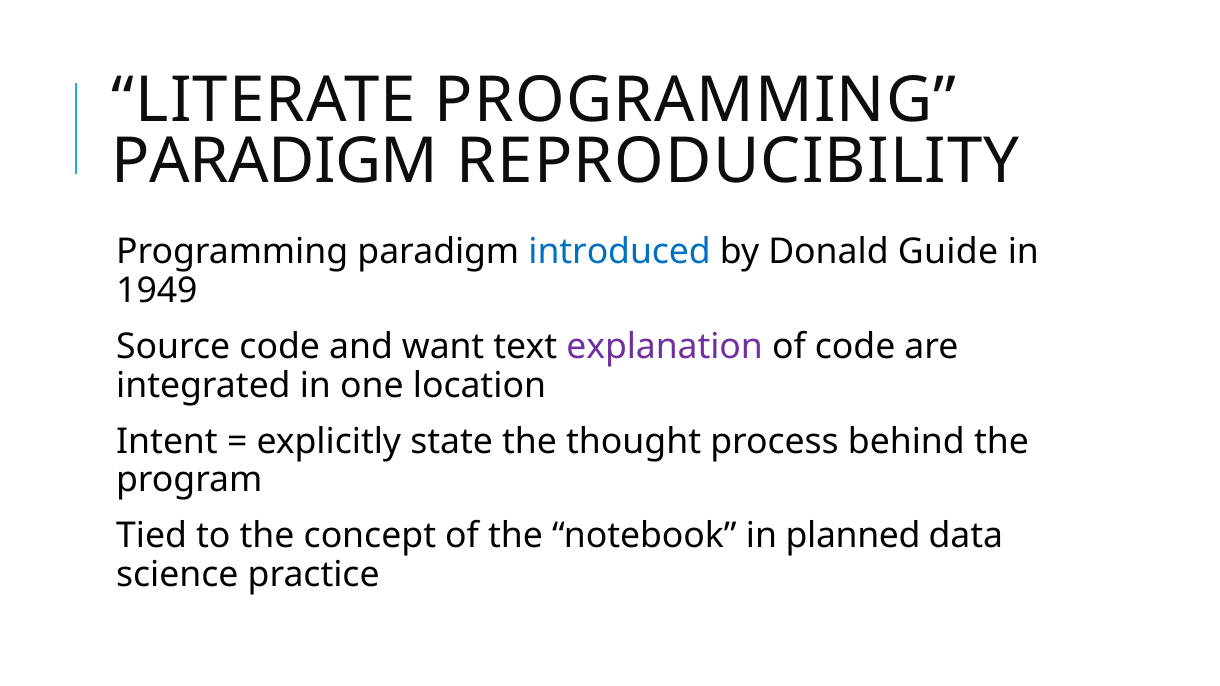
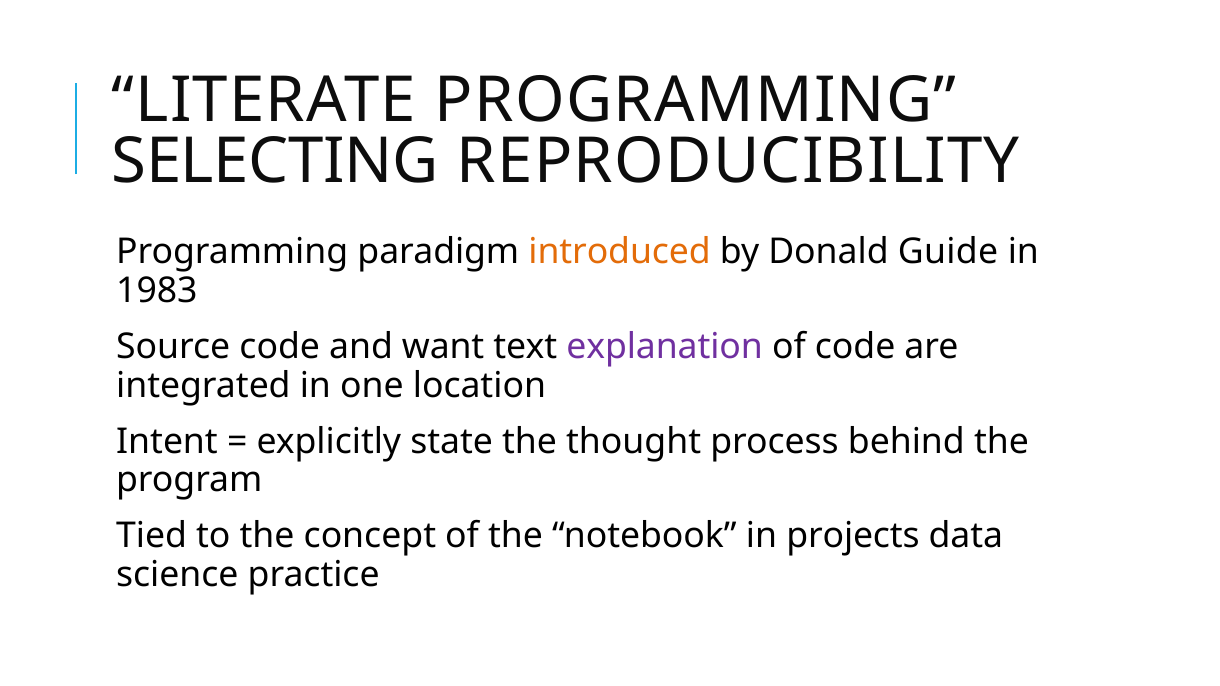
PARADIGM at (275, 161): PARADIGM -> SELECTING
introduced colour: blue -> orange
1949: 1949 -> 1983
planned: planned -> projects
